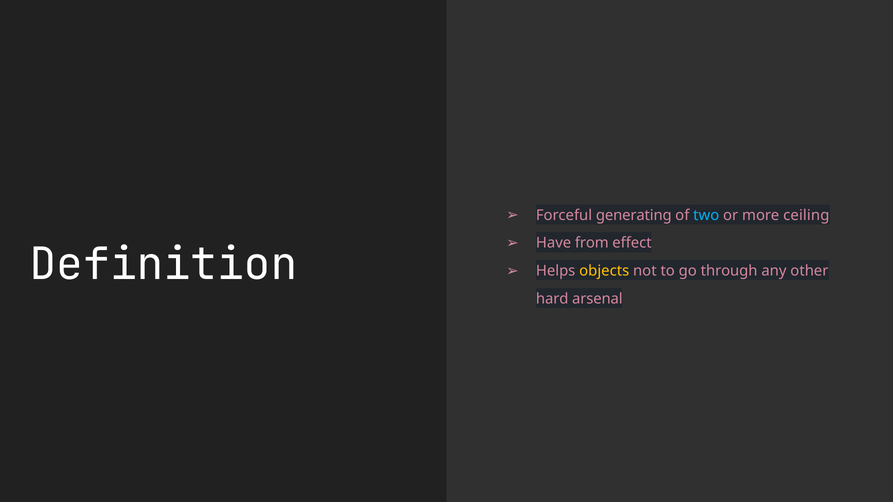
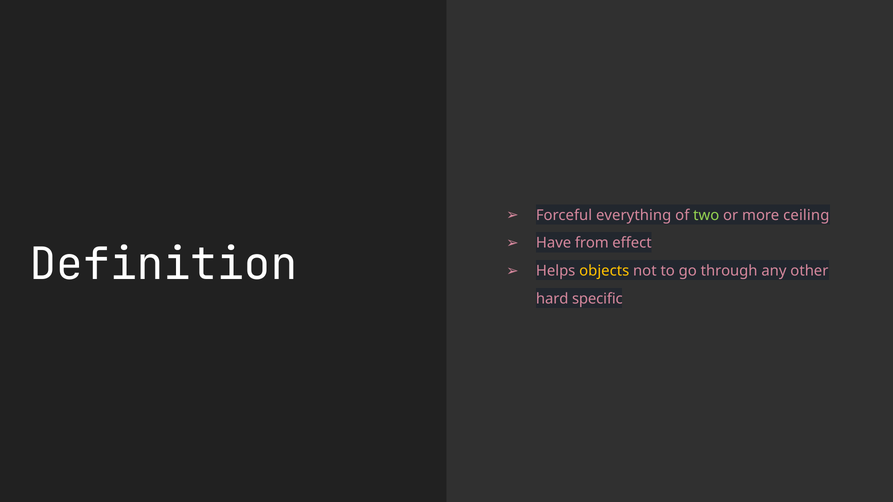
generating: generating -> everything
two colour: light blue -> light green
arsenal: arsenal -> specific
